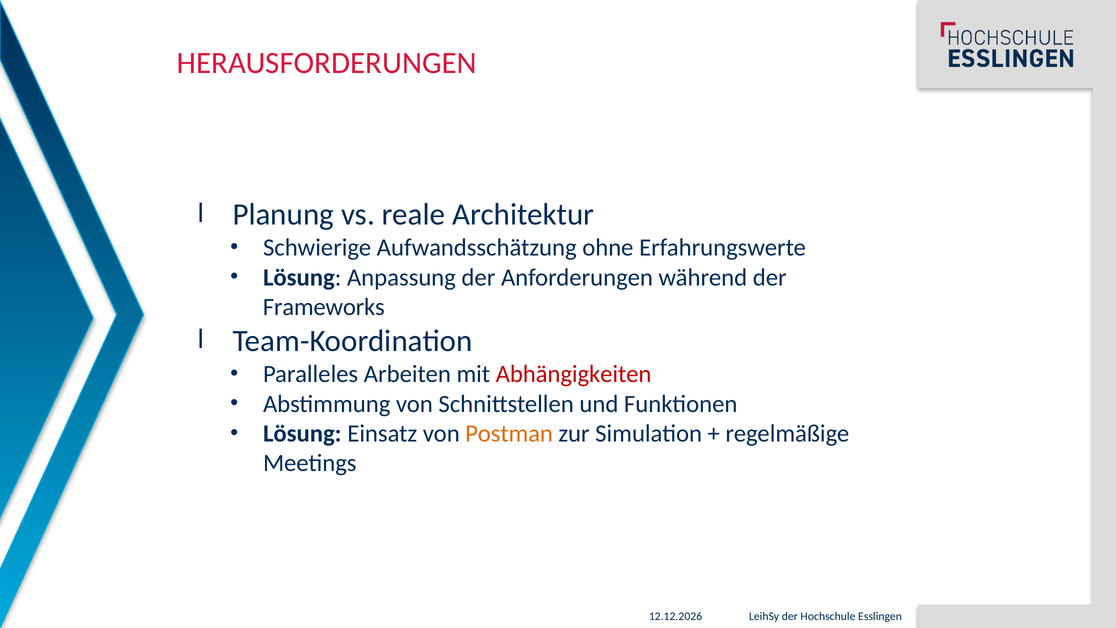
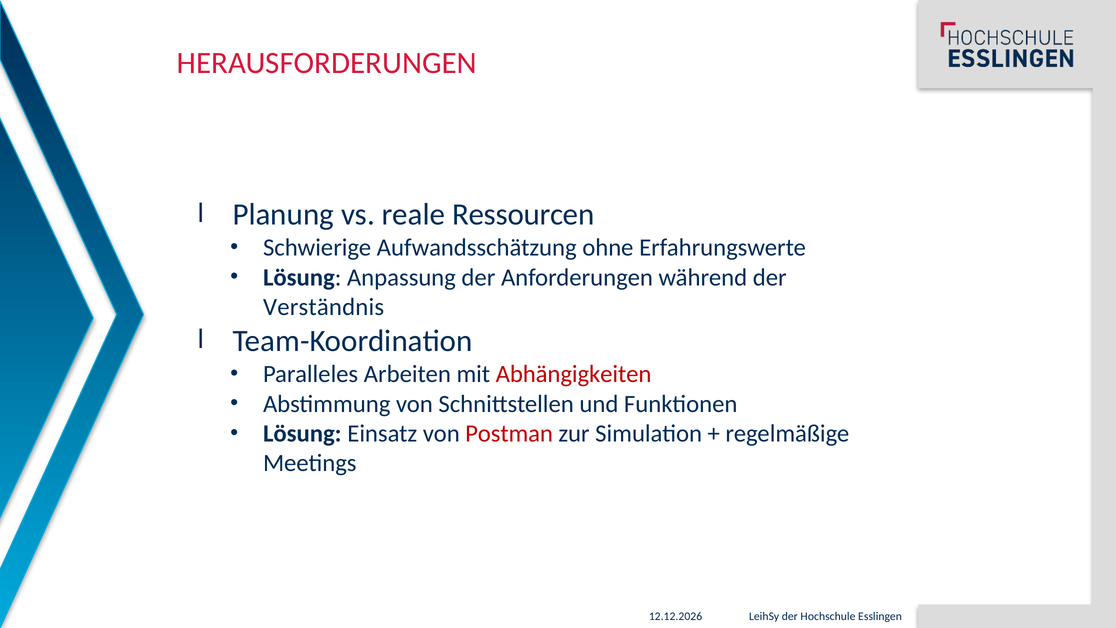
Architektur: Architektur -> Ressourcen
Frameworks: Frameworks -> Verständnis
Postman colour: orange -> red
